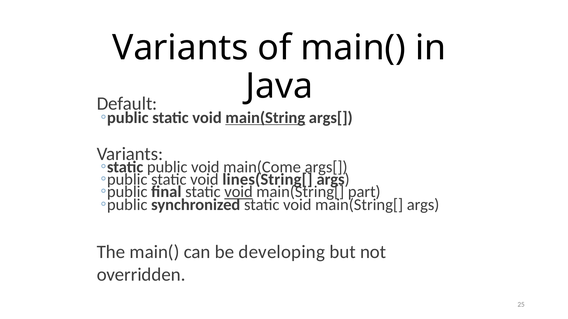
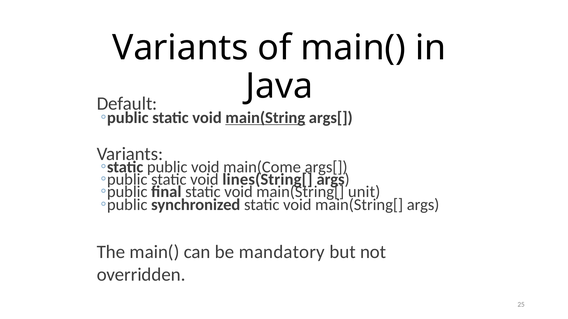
void at (239, 192) underline: present -> none
part: part -> unit
developing: developing -> mandatory
